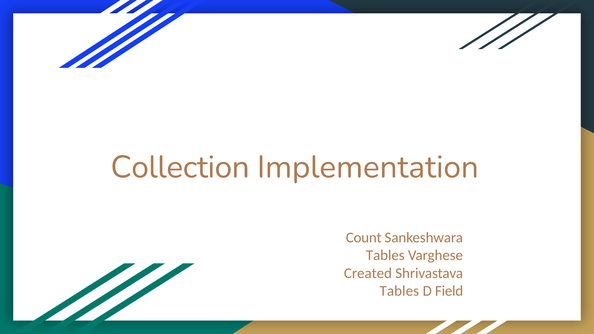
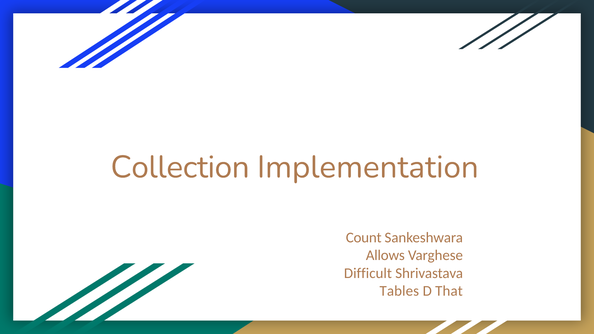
Tables at (385, 255): Tables -> Allows
Created: Created -> Difficult
Field: Field -> That
